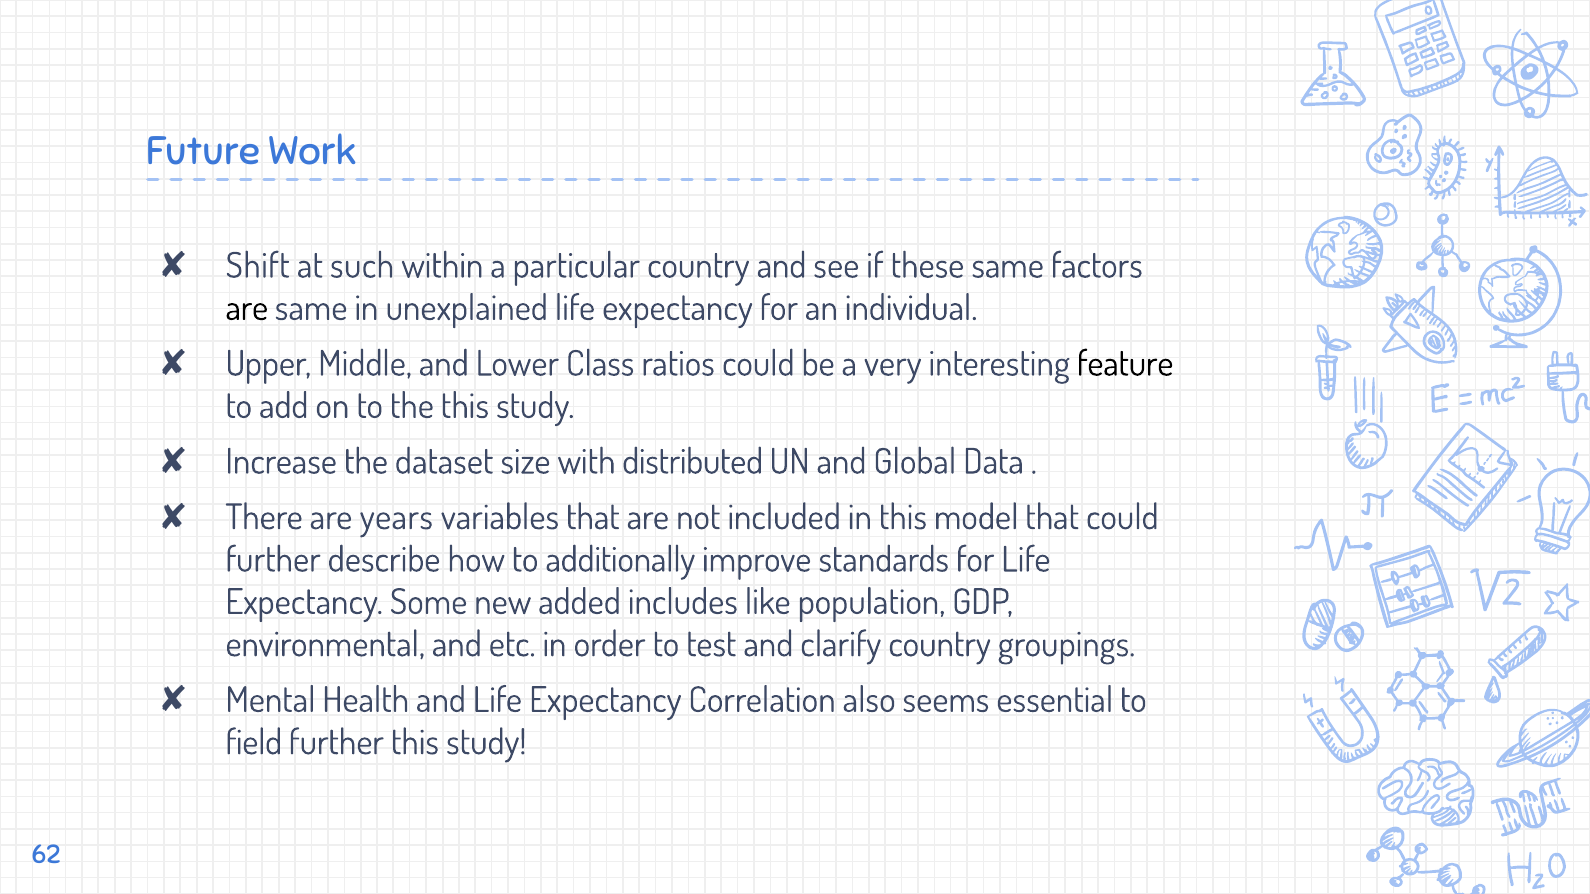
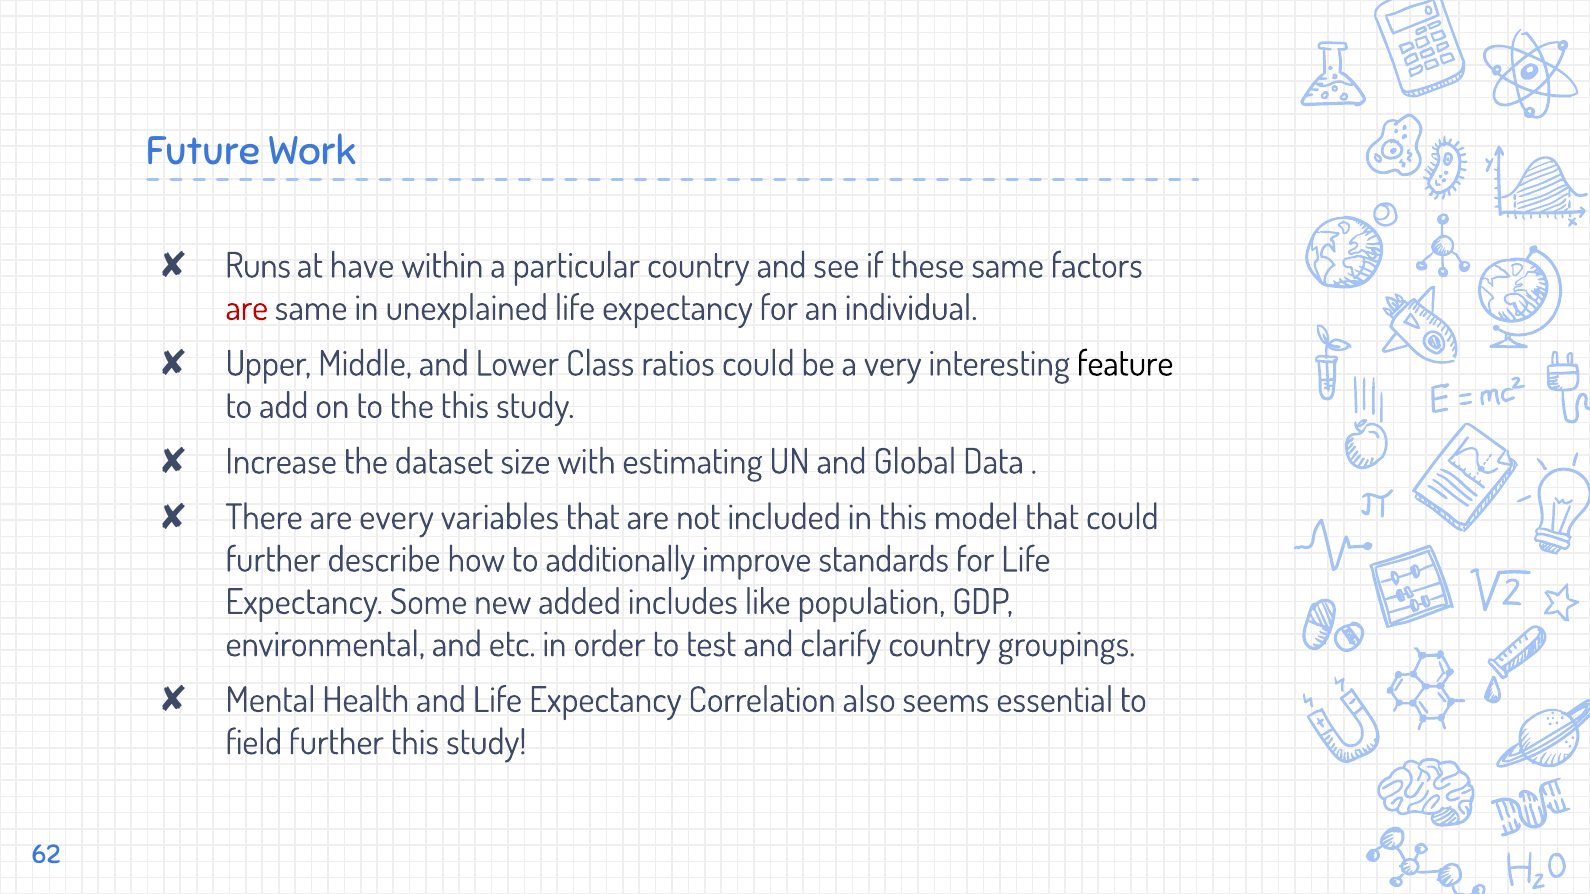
Shift: Shift -> Runs
such: such -> have
are at (247, 308) colour: black -> red
distributed: distributed -> estimating
years: years -> every
